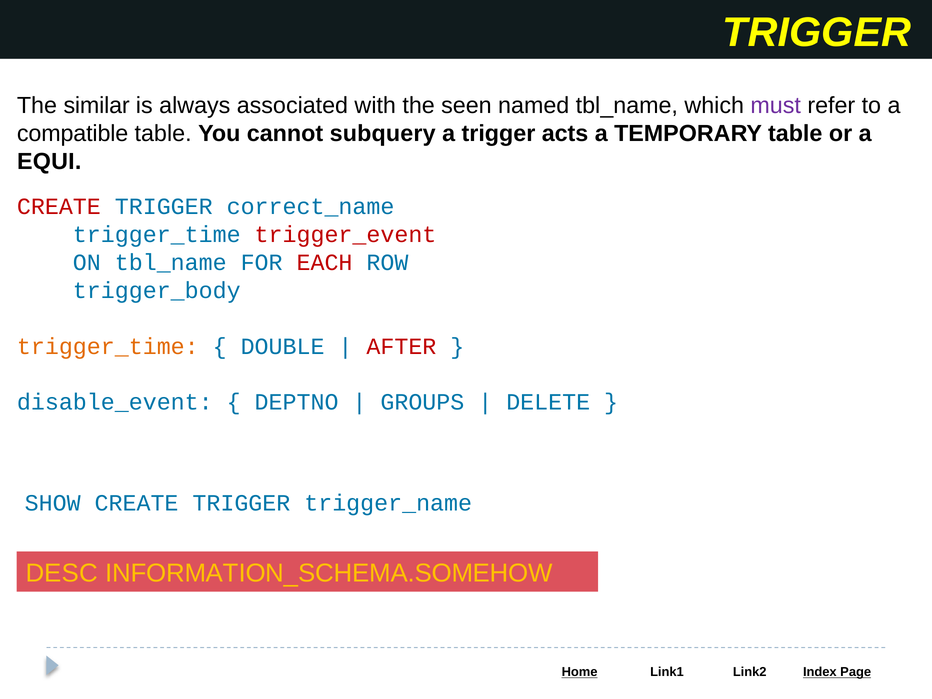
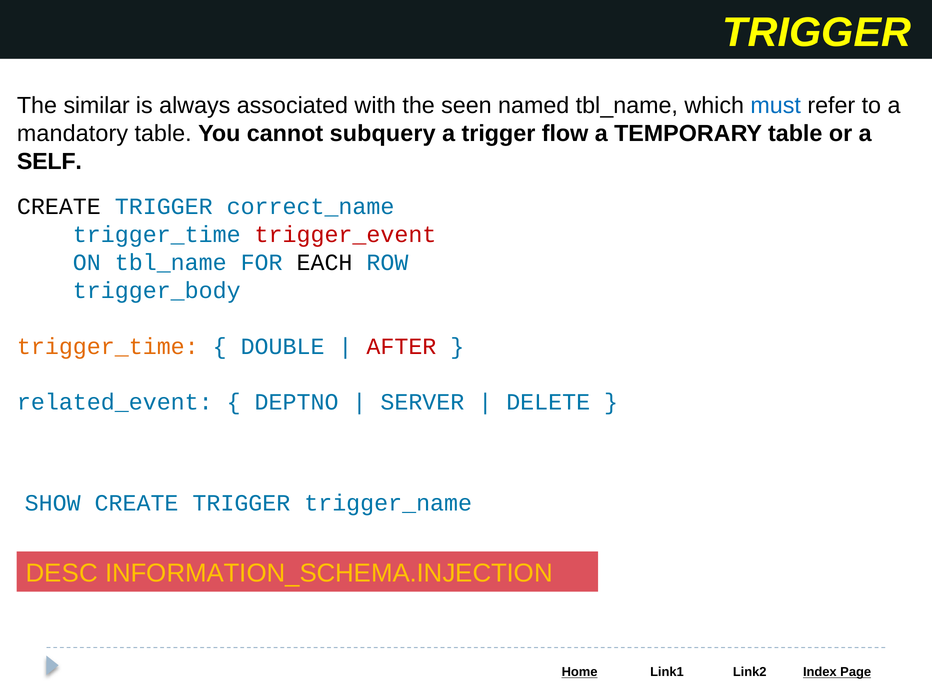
must colour: purple -> blue
compatible: compatible -> mandatory
acts: acts -> flow
EQUI: EQUI -> SELF
CREATE at (59, 207) colour: red -> black
EACH colour: red -> black
disable_event: disable_event -> related_event
GROUPS: GROUPS -> SERVER
INFORMATION_SCHEMA.SOMEHOW: INFORMATION_SCHEMA.SOMEHOW -> INFORMATION_SCHEMA.INJECTION
